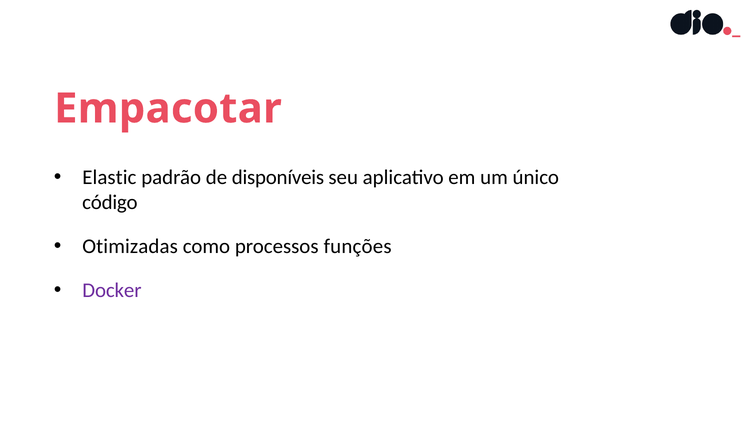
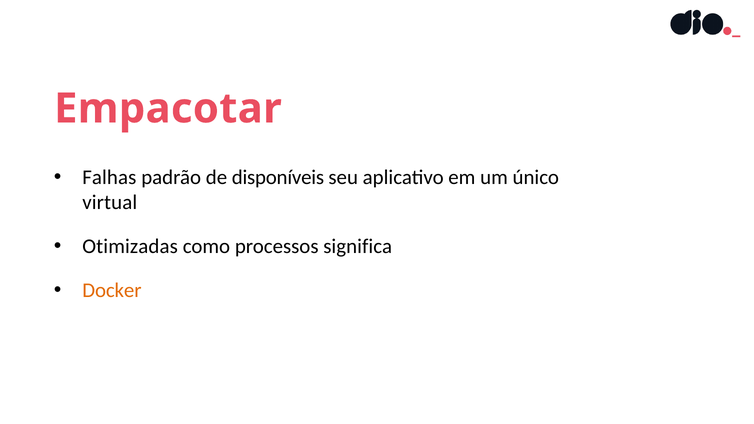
Elastic: Elastic -> Falhas
código: código -> virtual
funções: funções -> significa
Docker colour: purple -> orange
